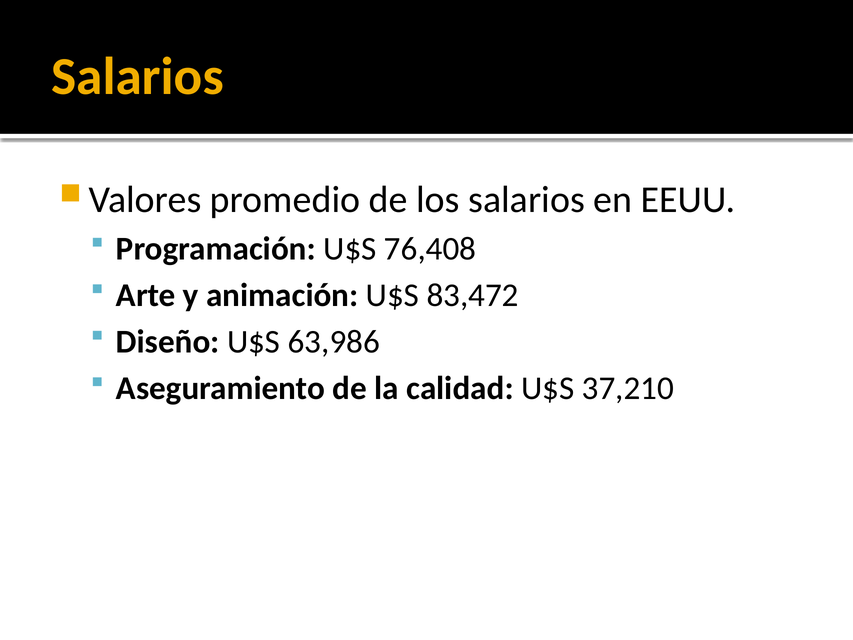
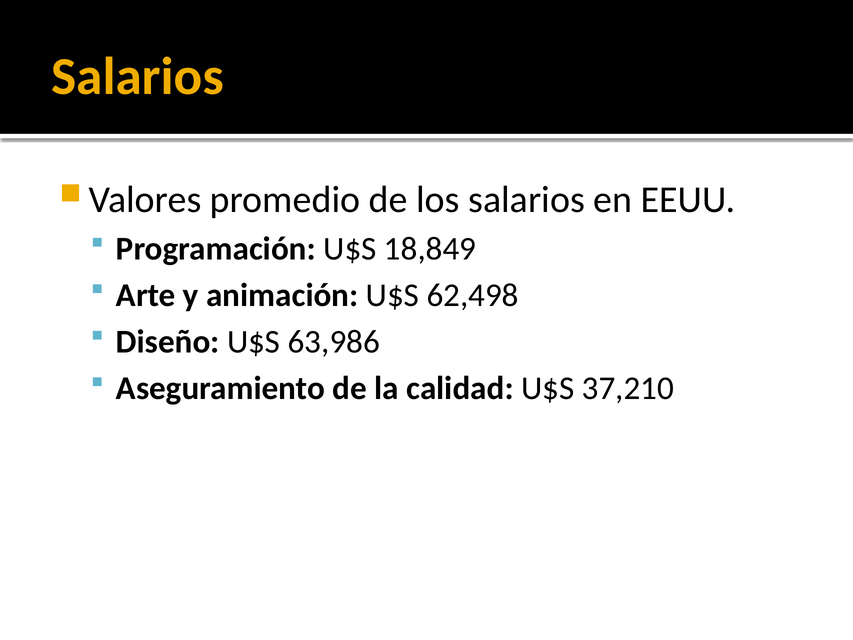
76,408: 76,408 -> 18,849
83,472: 83,472 -> 62,498
